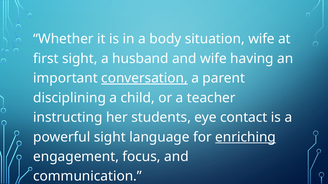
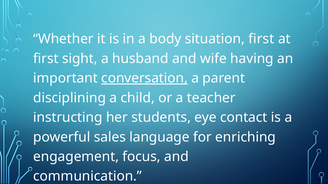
situation wife: wife -> first
powerful sight: sight -> sales
enriching underline: present -> none
